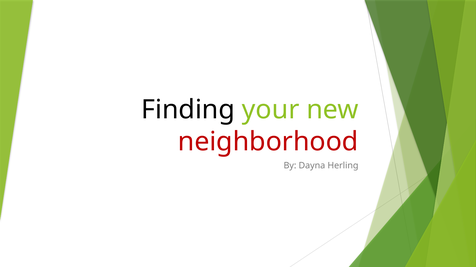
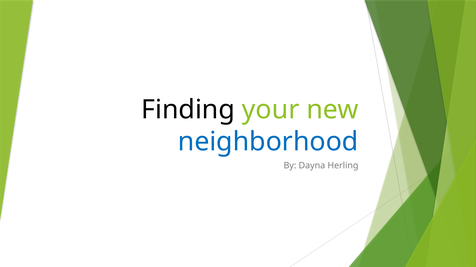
neighborhood colour: red -> blue
